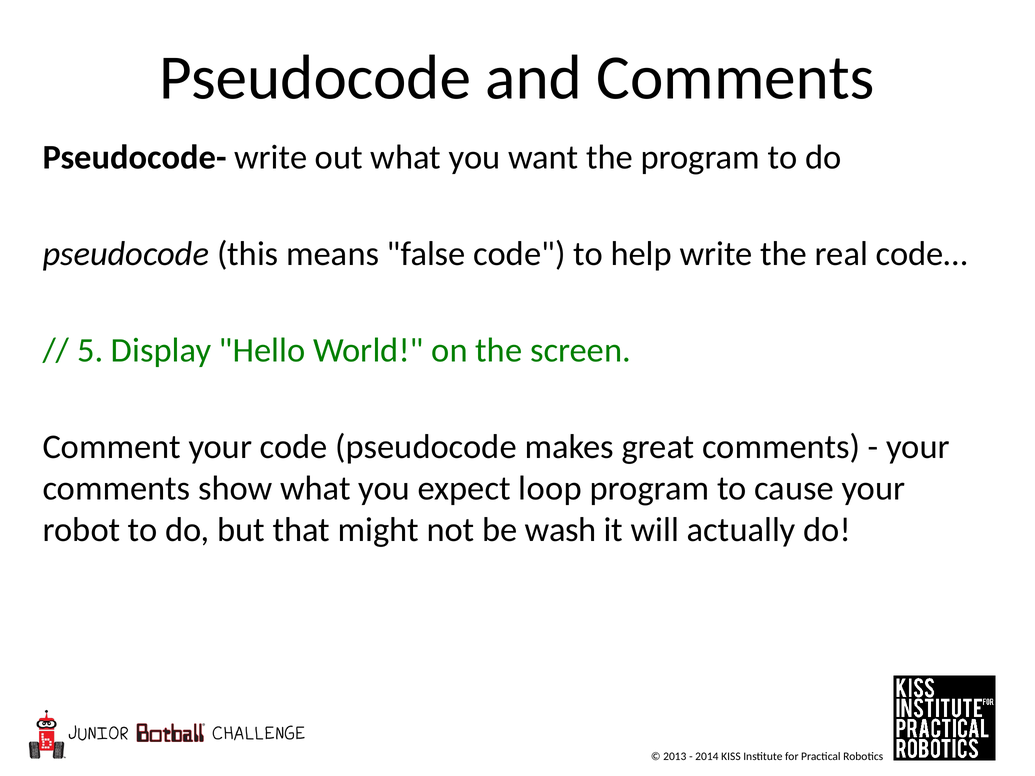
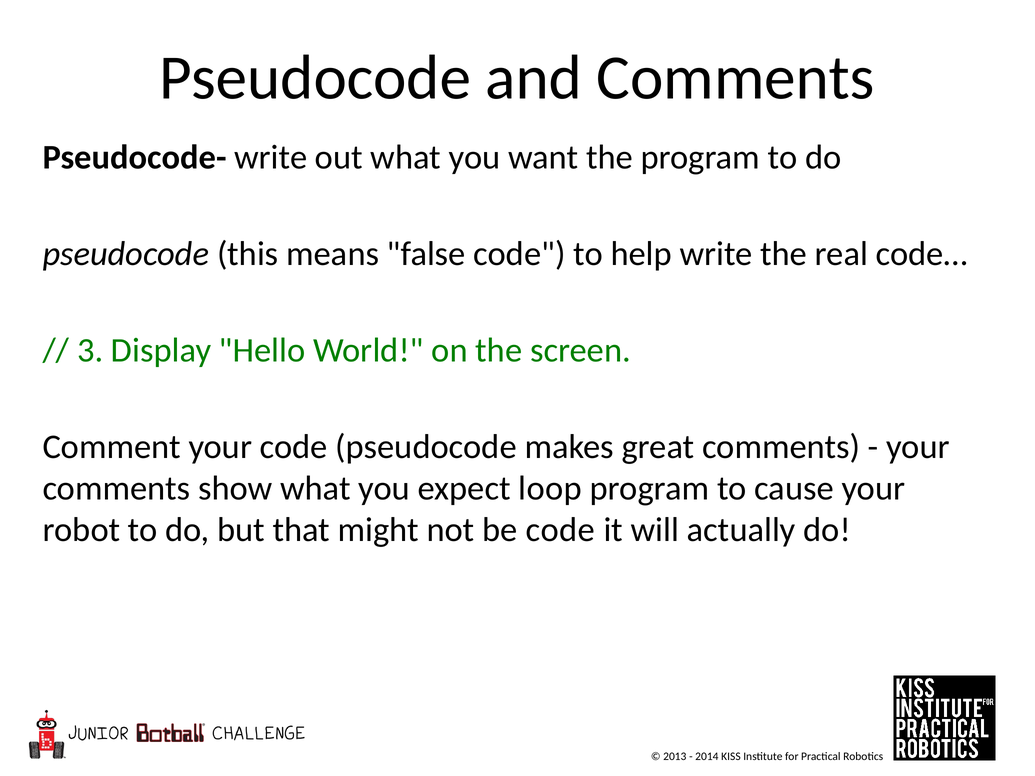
5: 5 -> 3
be wash: wash -> code
